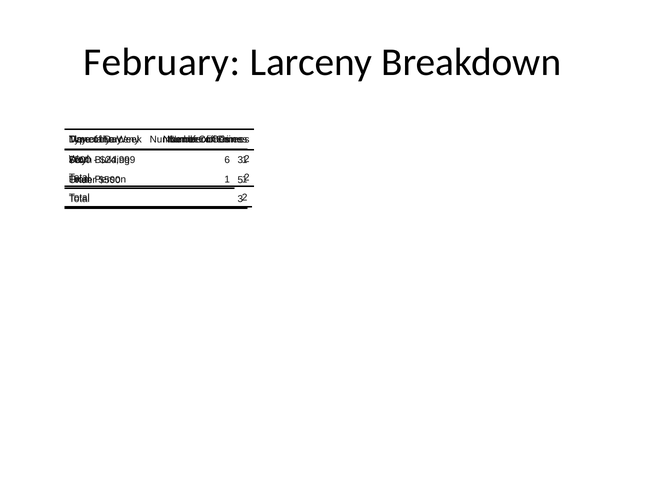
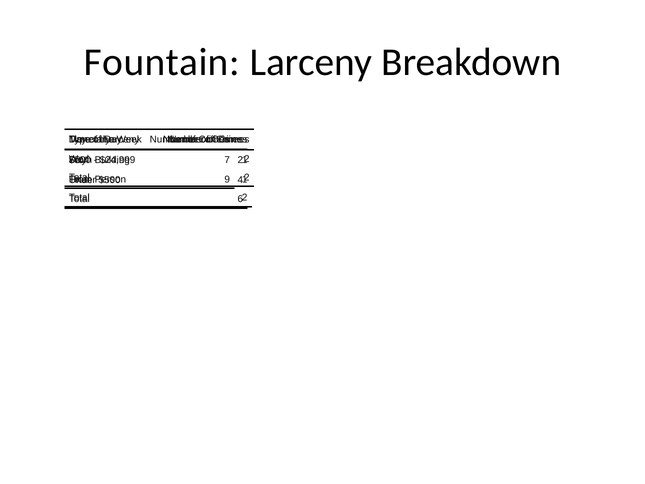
February: February -> Fountain
3 at (240, 160): 3 -> 2
6: 6 -> 7
1 at (227, 179): 1 -> 9
5: 5 -> 4
3 at (240, 199): 3 -> 6
